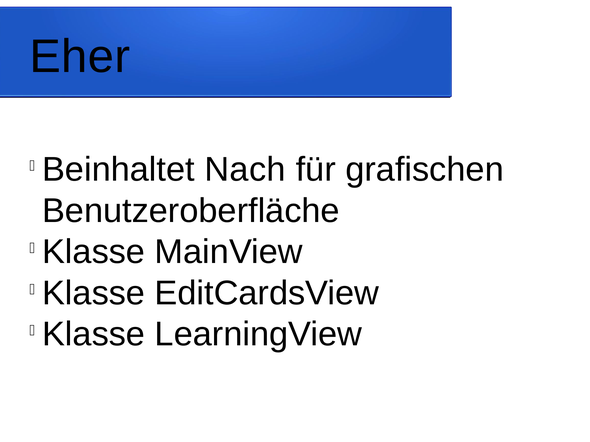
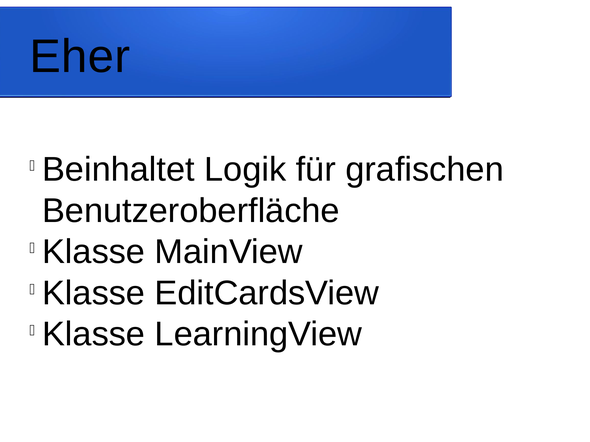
Nach: Nach -> Logik
